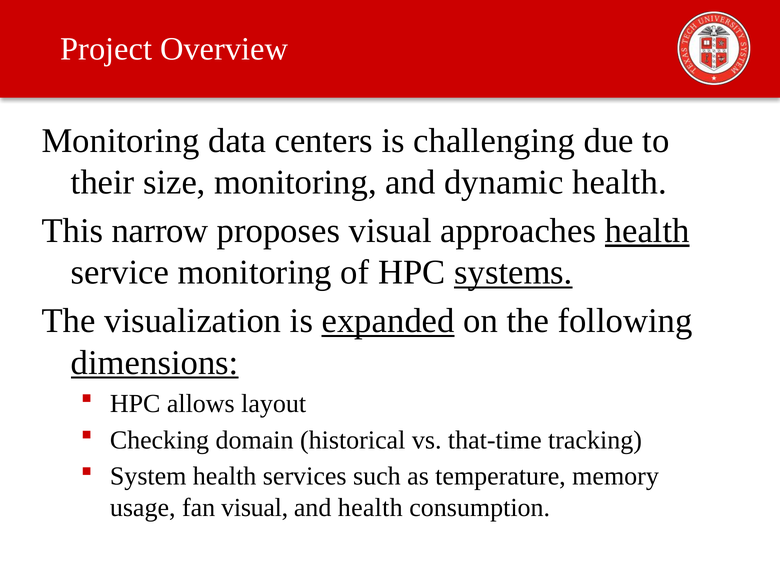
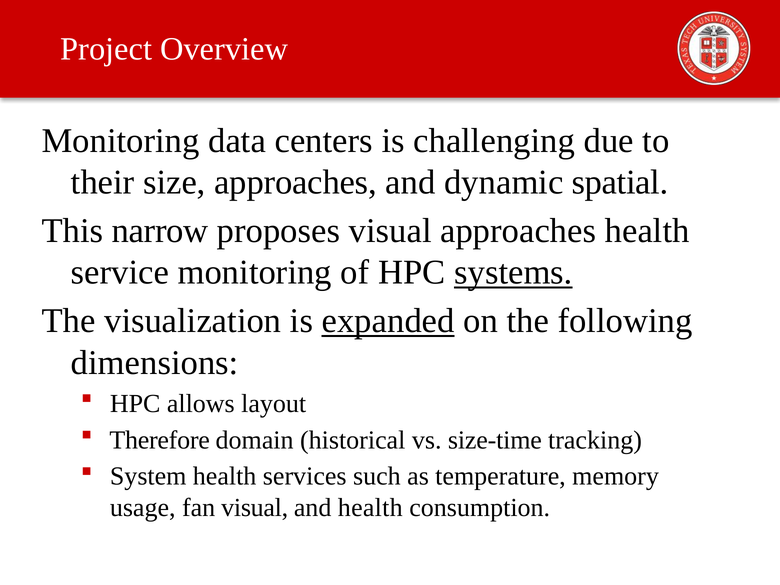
size monitoring: monitoring -> approaches
dynamic health: health -> spatial
health at (647, 231) underline: present -> none
dimensions underline: present -> none
Checking: Checking -> Therefore
that-time: that-time -> size-time
